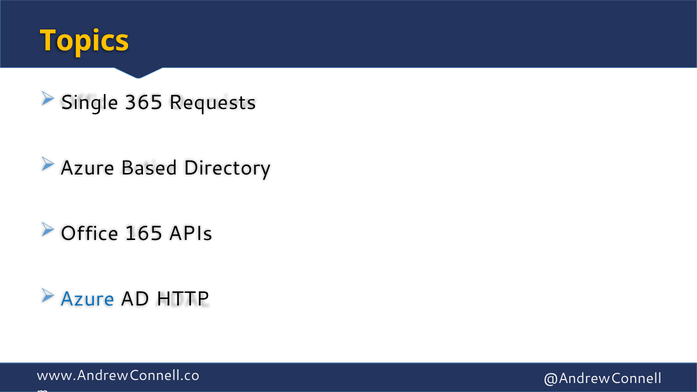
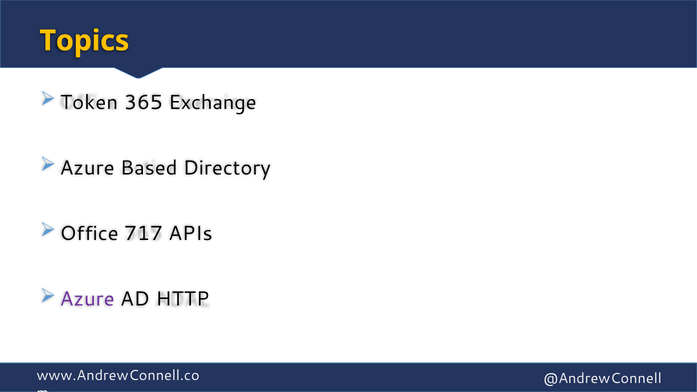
Single: Single -> Token
Requests: Requests -> Exchange
165: 165 -> 717
Azure at (87, 299) colour: blue -> purple
